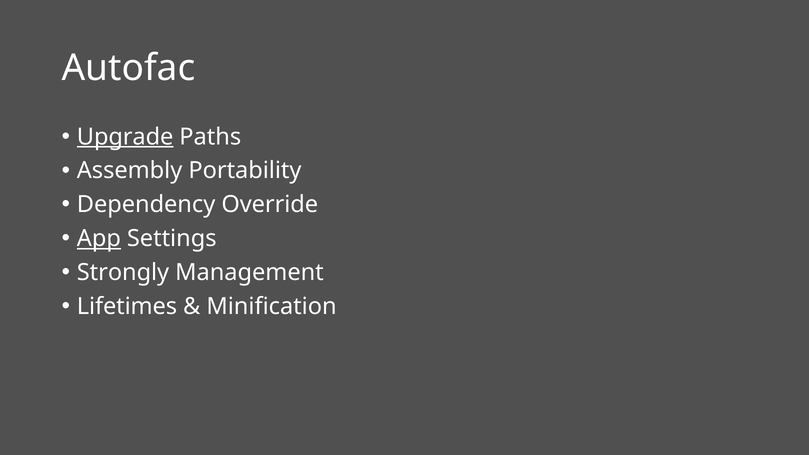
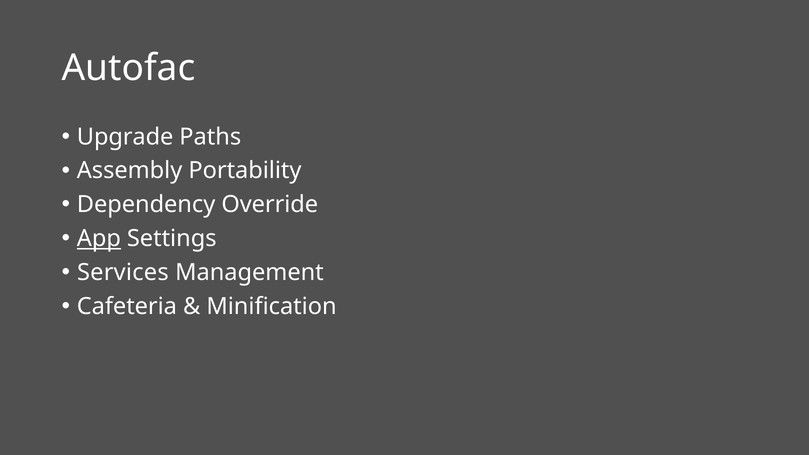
Upgrade underline: present -> none
Strongly: Strongly -> Services
Lifetimes: Lifetimes -> Cafeteria
